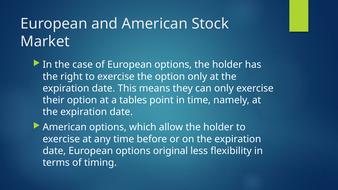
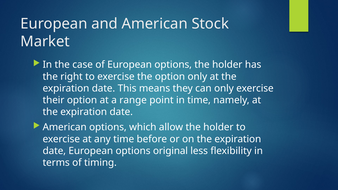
tables: tables -> range
